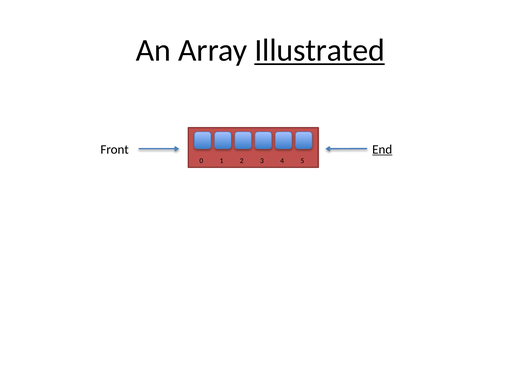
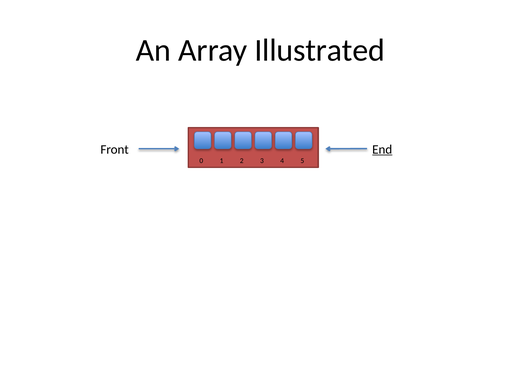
Illustrated underline: present -> none
